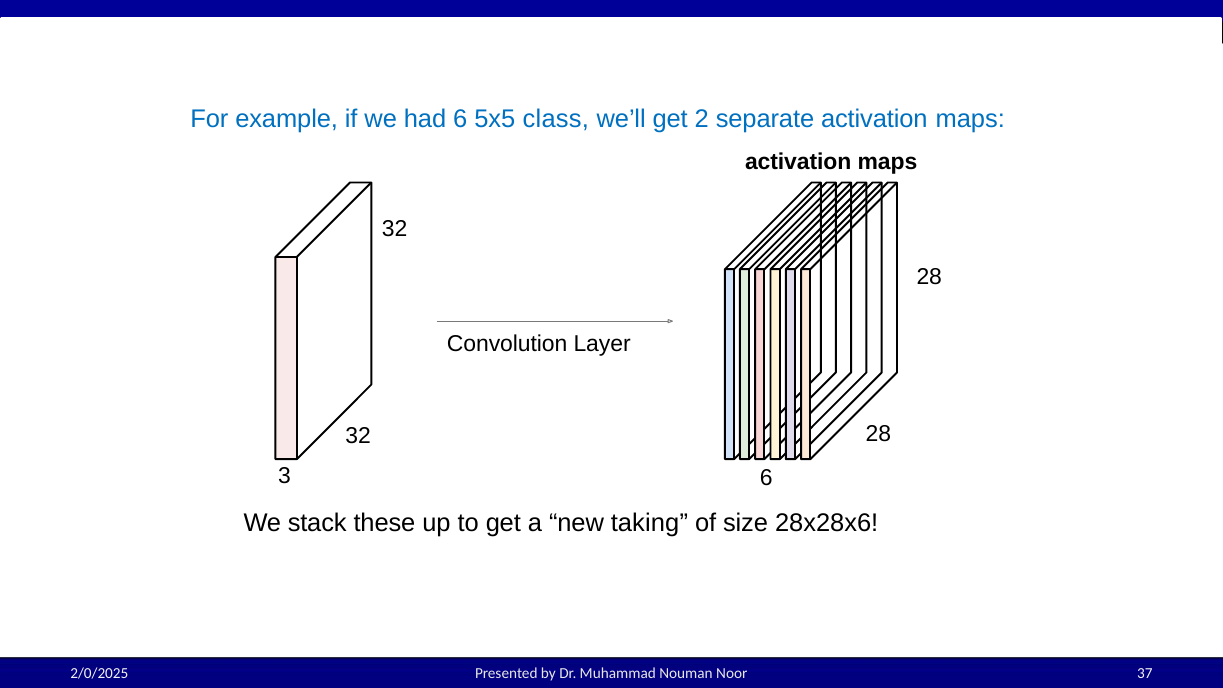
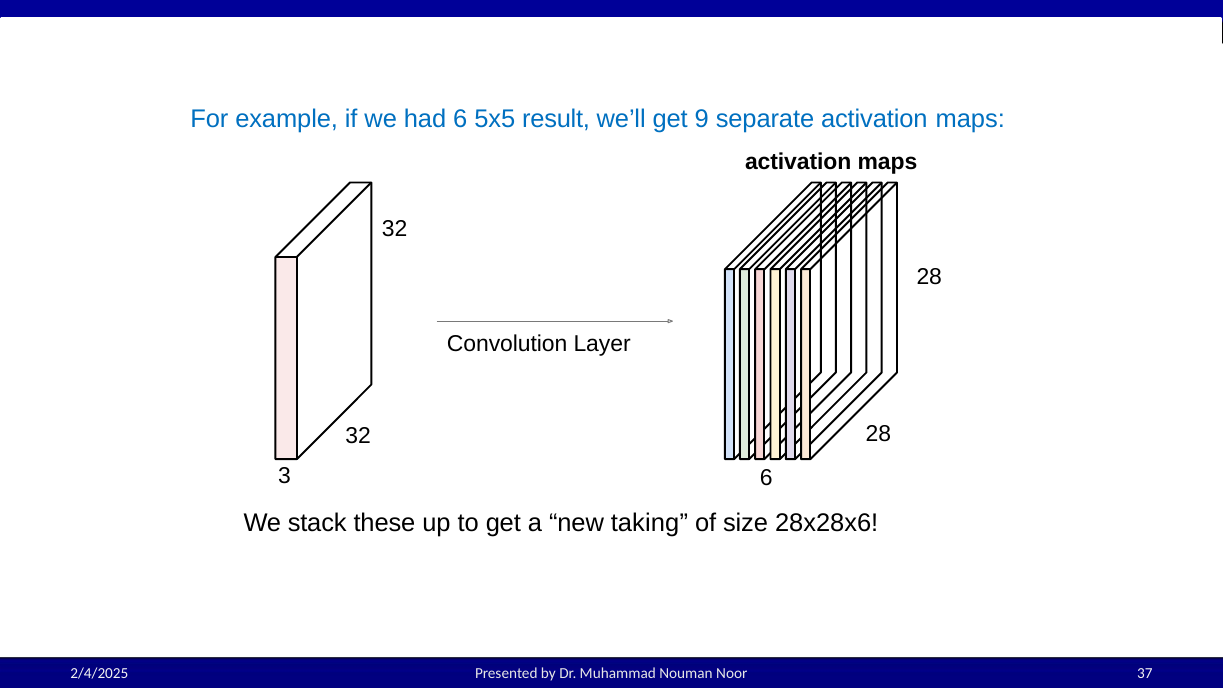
class: class -> result
2: 2 -> 9
2/0/2025: 2/0/2025 -> 2/4/2025
